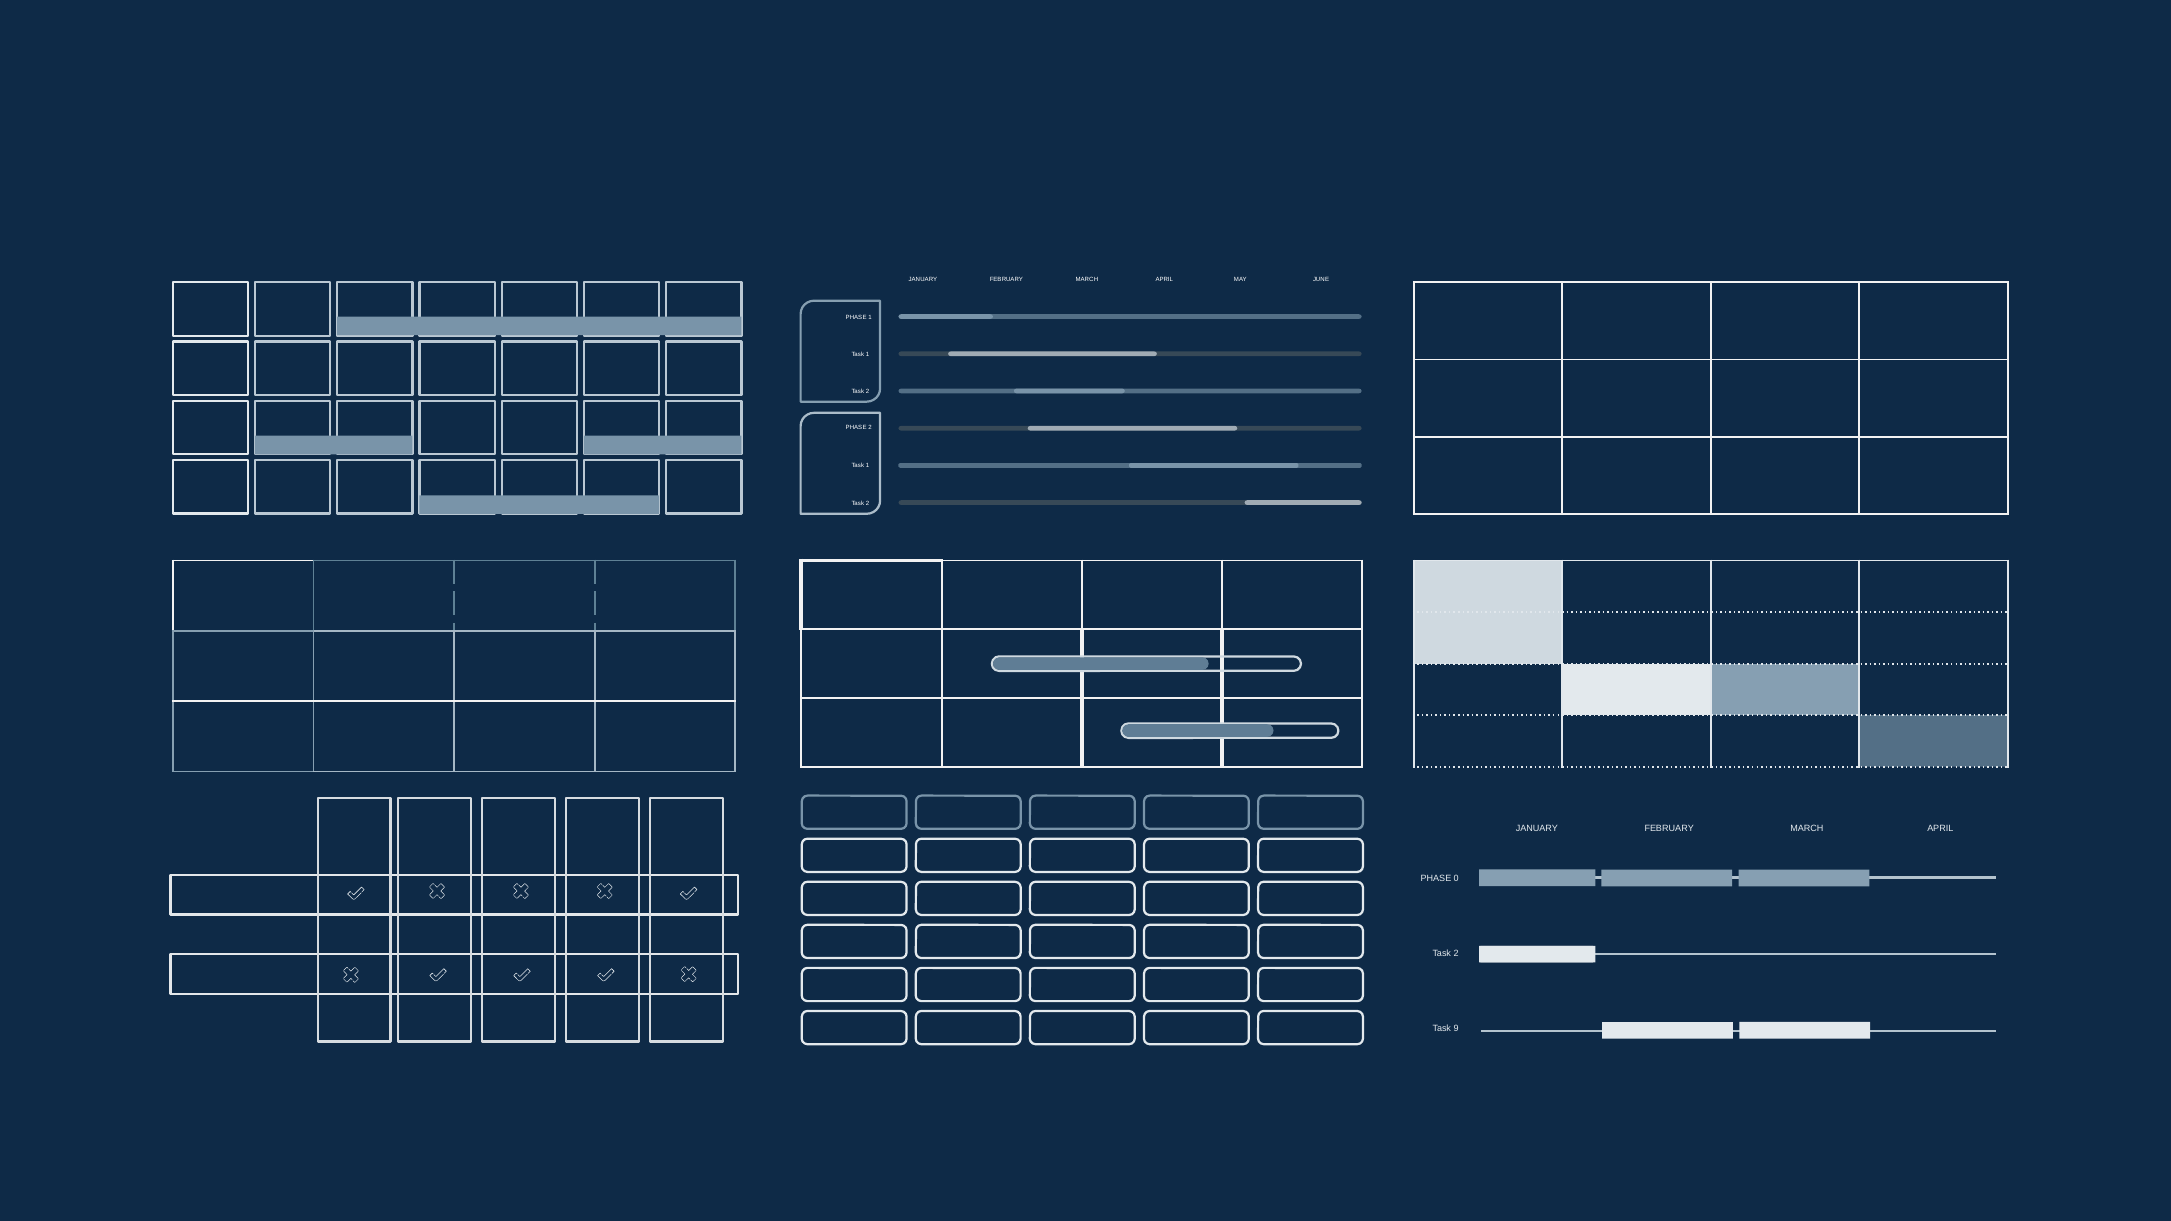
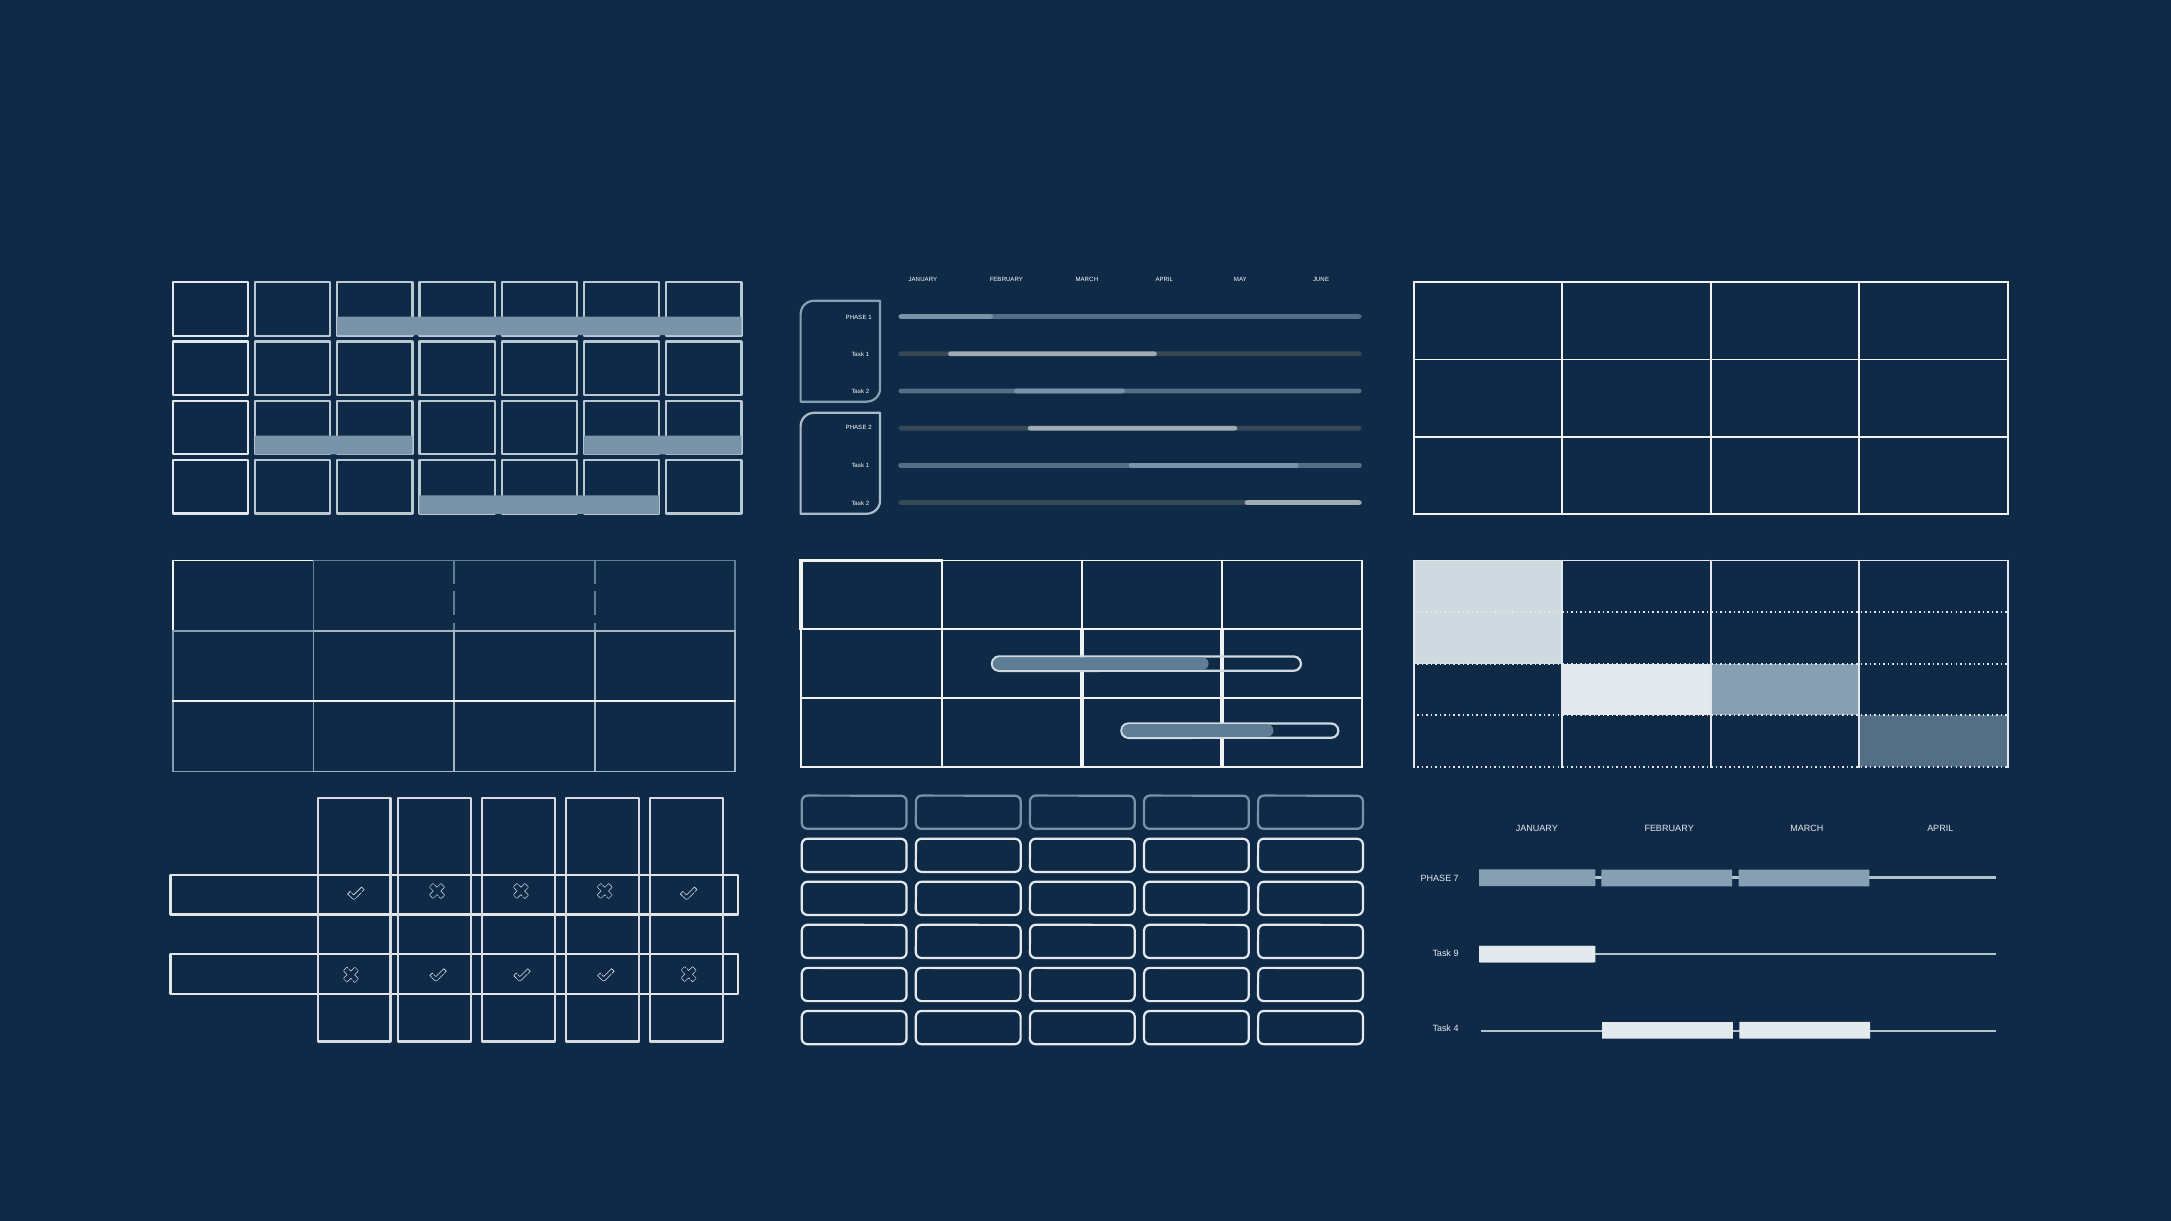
0: 0 -> 7
2 at (1456, 953): 2 -> 9
9: 9 -> 4
